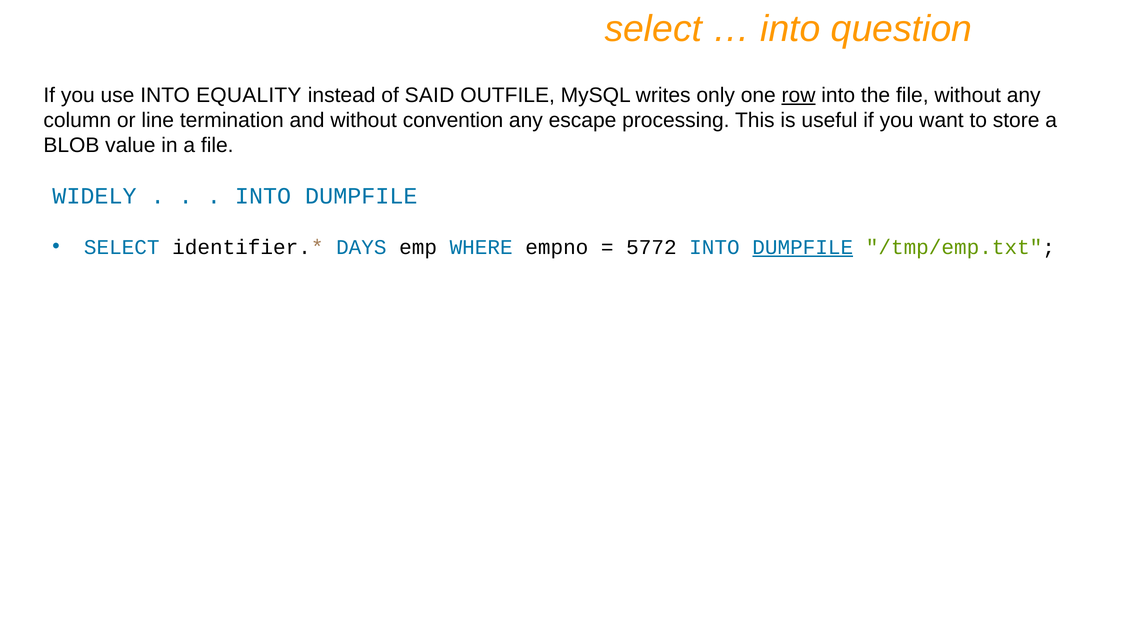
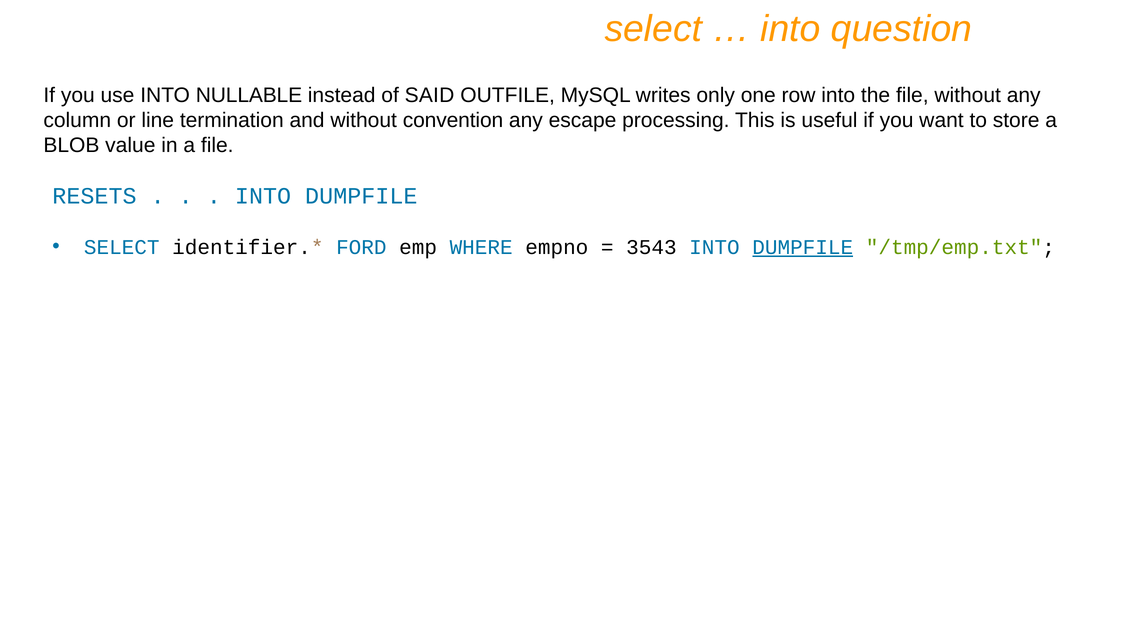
EQUALITY: EQUALITY -> NULLABLE
row underline: present -> none
WIDELY: WIDELY -> RESETS
DAYS: DAYS -> FORD
5772: 5772 -> 3543
